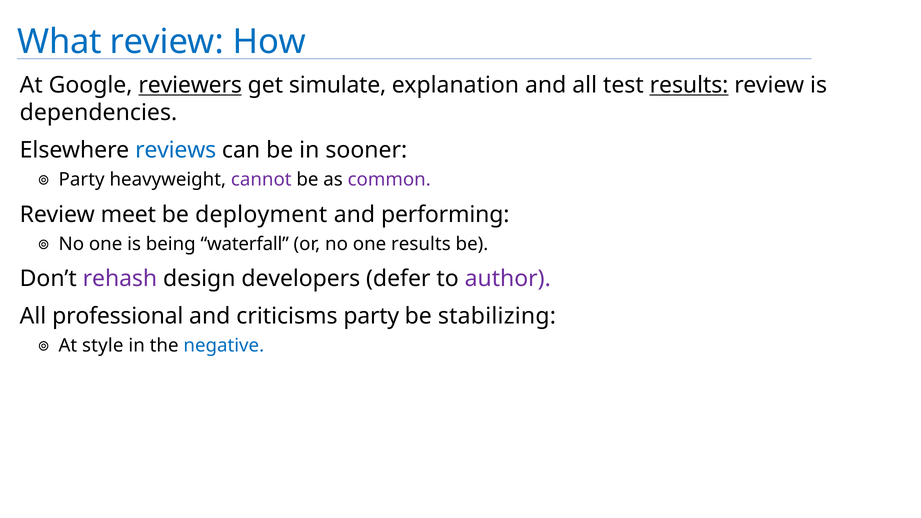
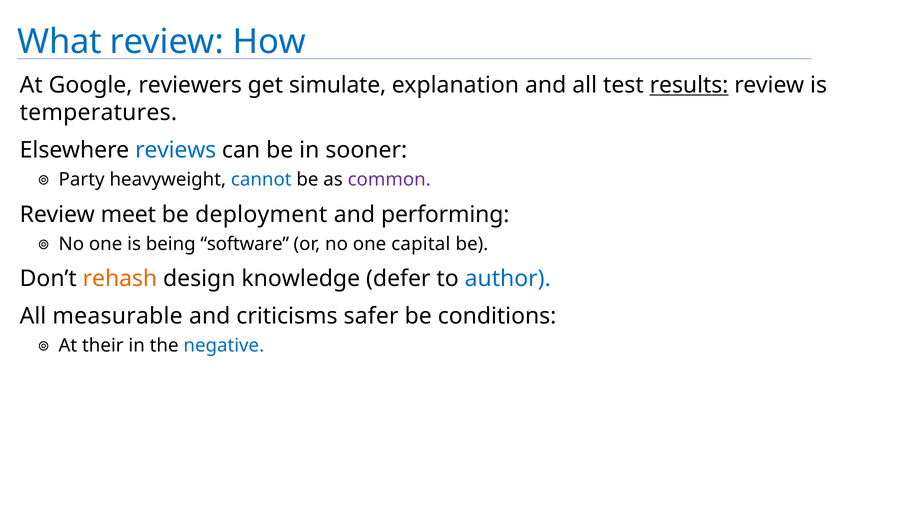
reviewers underline: present -> none
dependencies: dependencies -> temperatures
cannot colour: purple -> blue
waterfall: waterfall -> software
one results: results -> capital
rehash colour: purple -> orange
developers: developers -> knowledge
author colour: purple -> blue
professional: professional -> measurable
criticisms party: party -> safer
stabilizing: stabilizing -> conditions
style: style -> their
